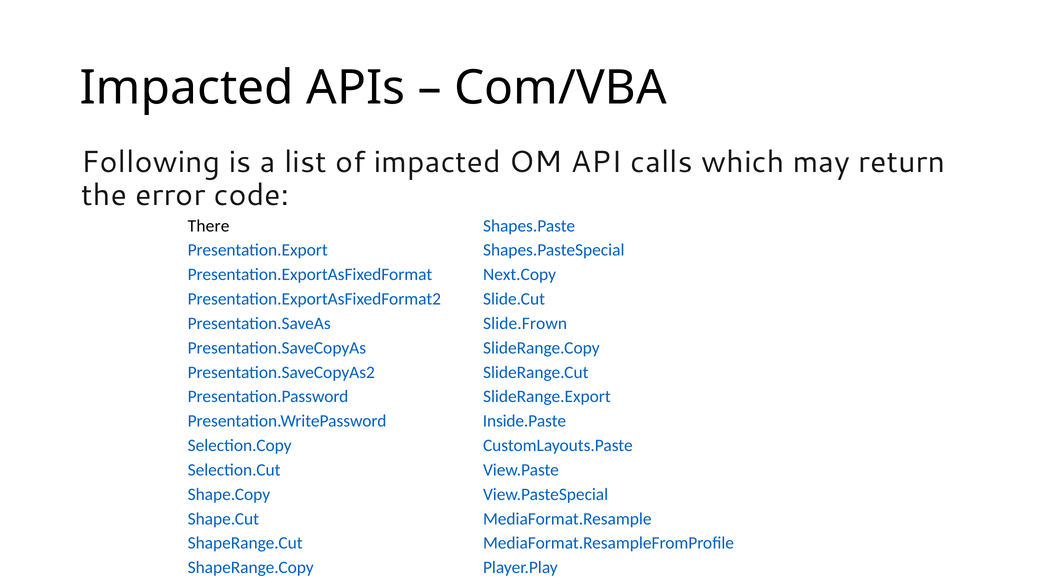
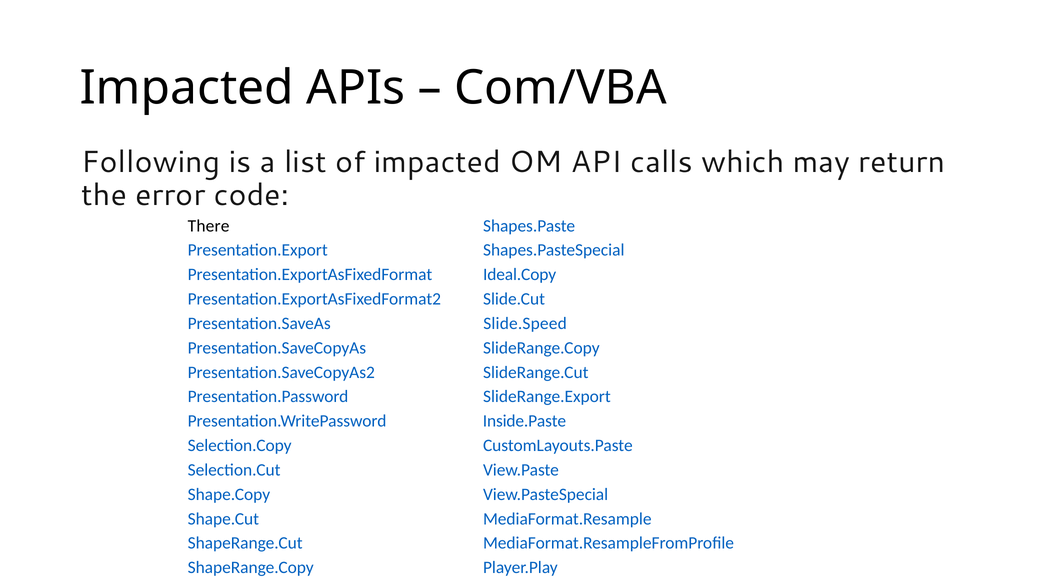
Next.Copy: Next.Copy -> Ideal.Copy
Slide.Frown: Slide.Frown -> Slide.Speed
